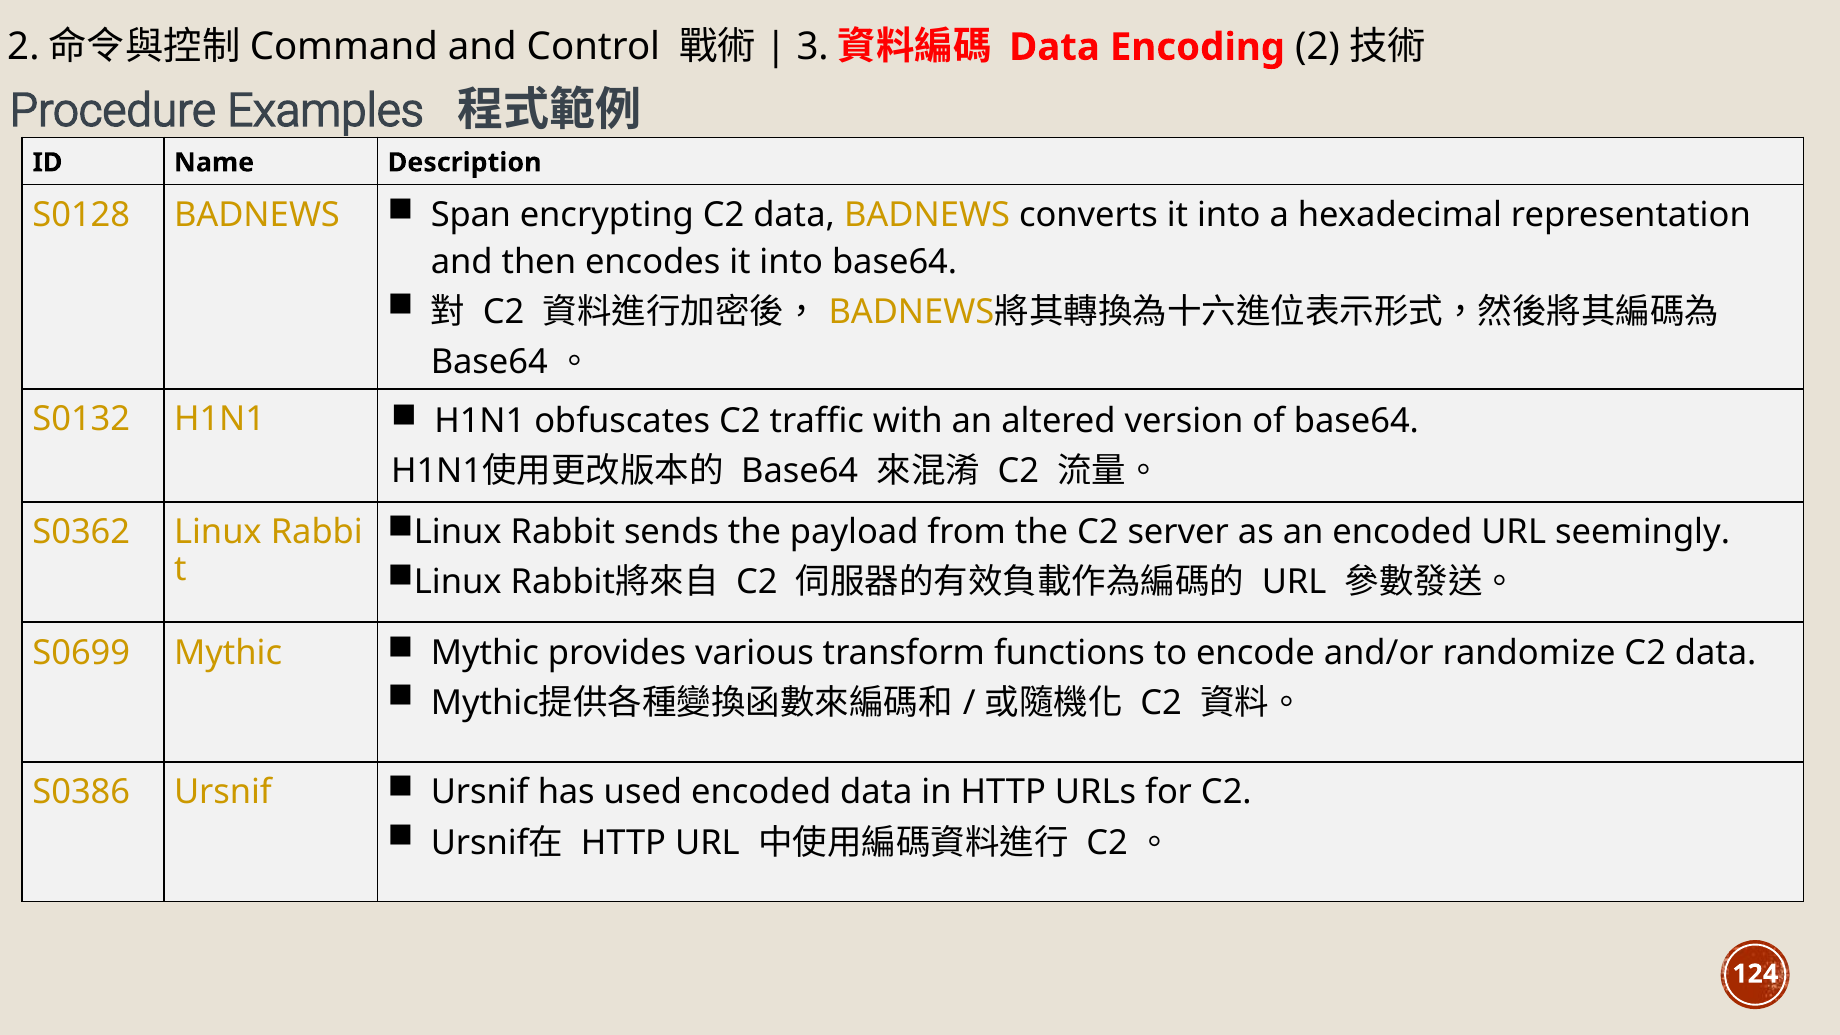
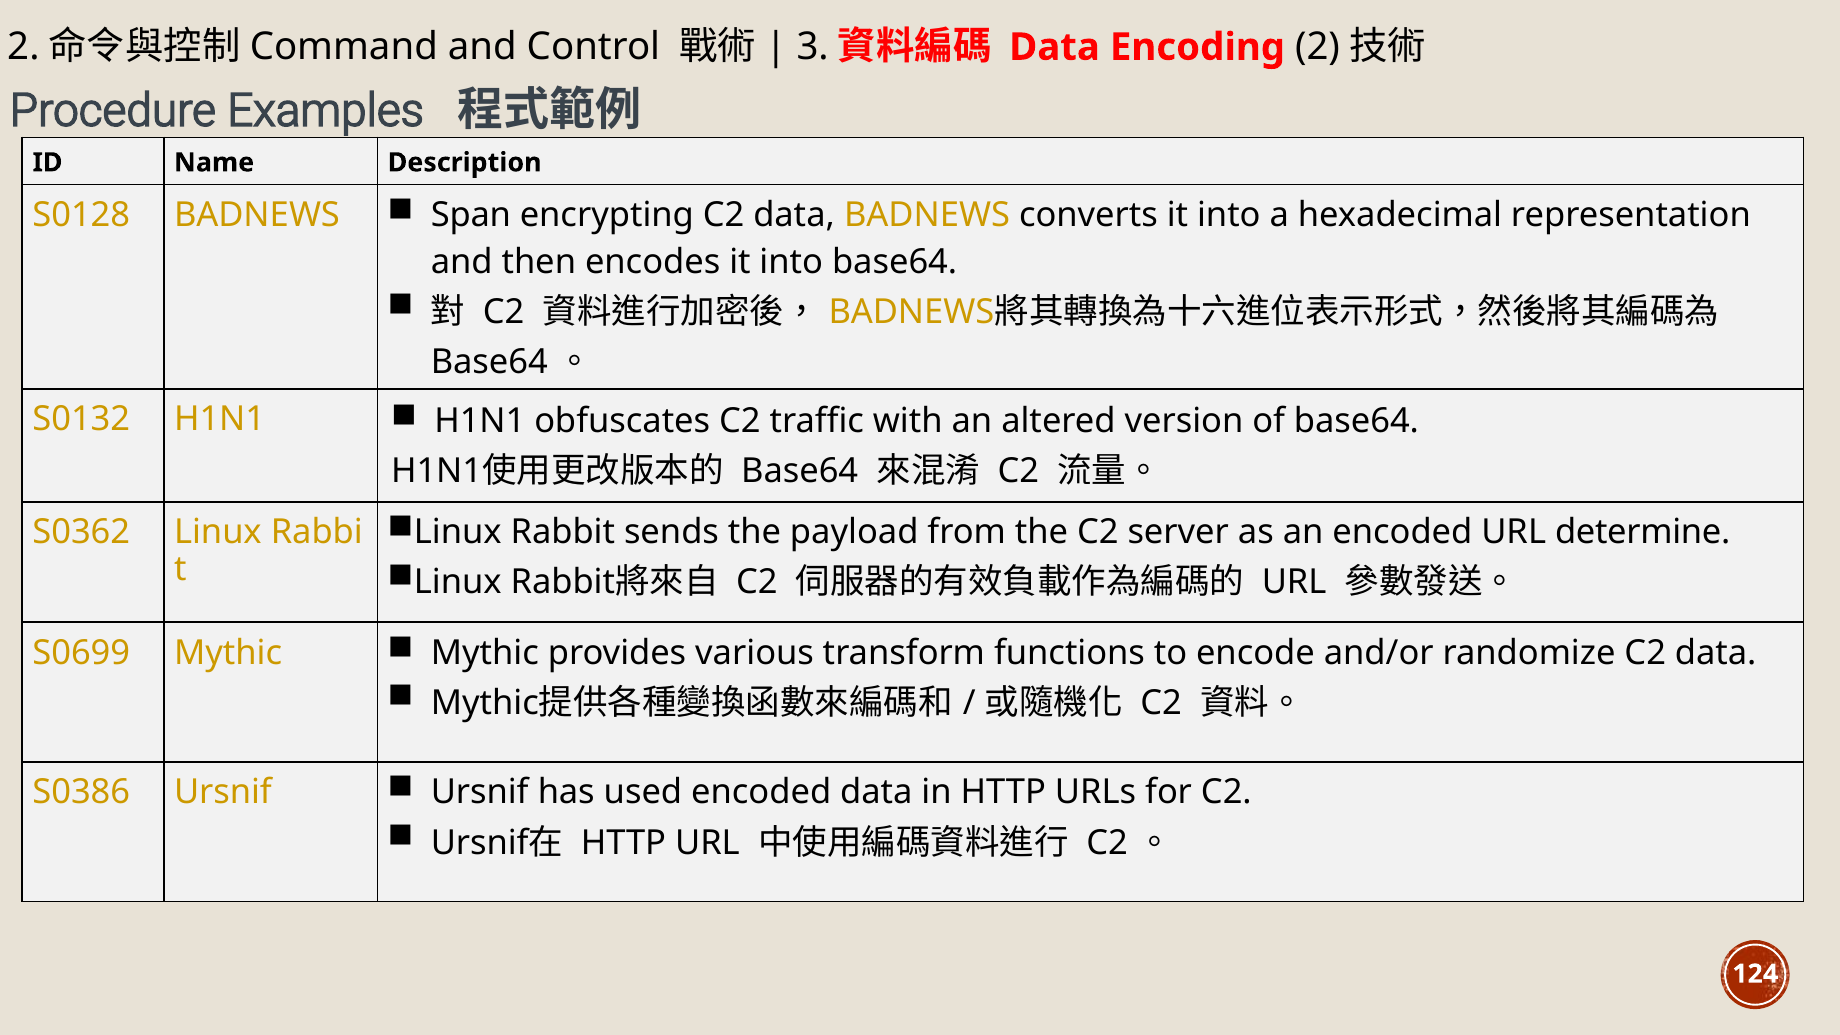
seemingly: seemingly -> determine
